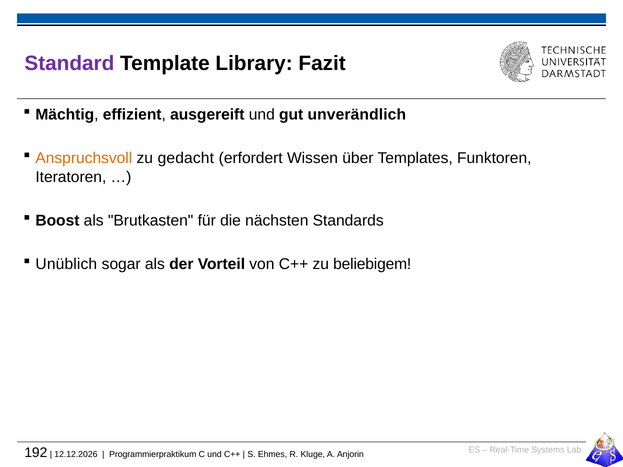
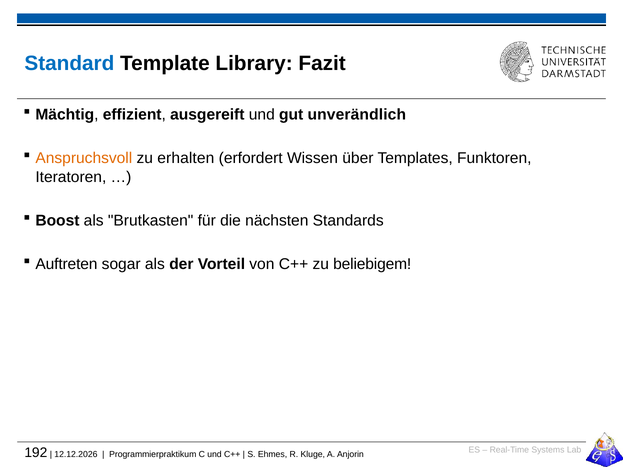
Standard colour: purple -> blue
gedacht: gedacht -> erhalten
Unüblich: Unüblich -> Auftreten
